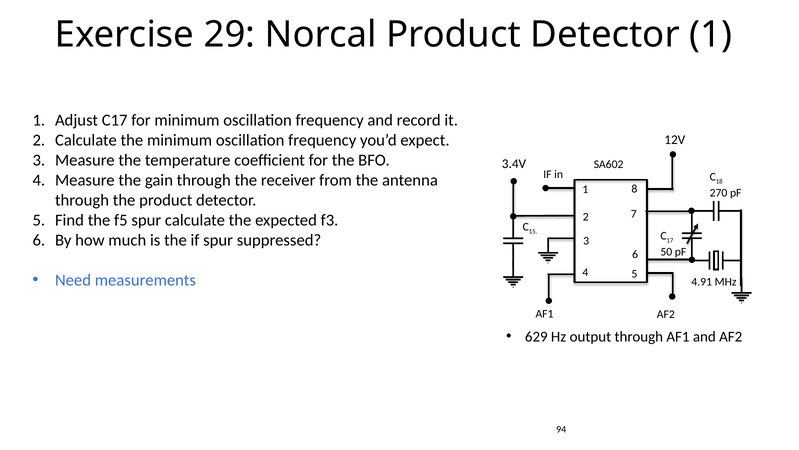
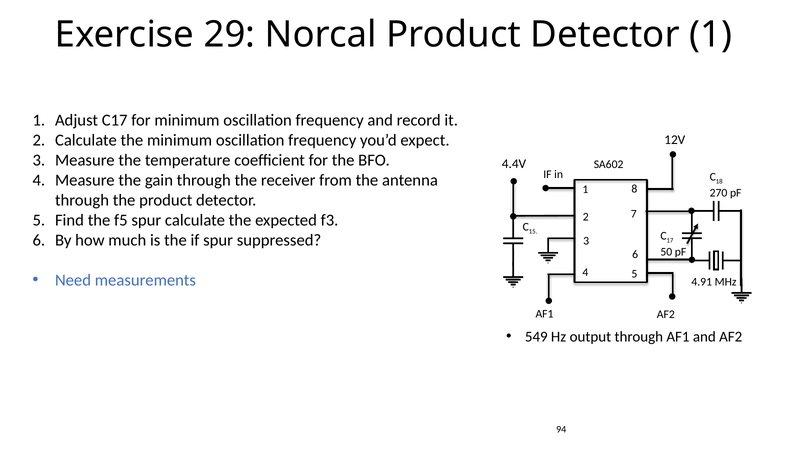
3.4V: 3.4V -> 4.4V
629: 629 -> 549
